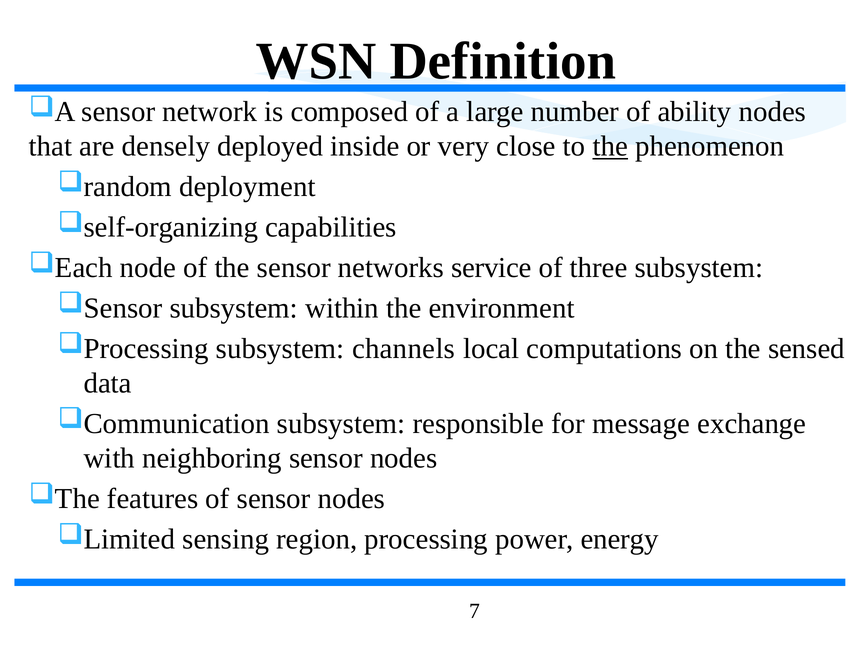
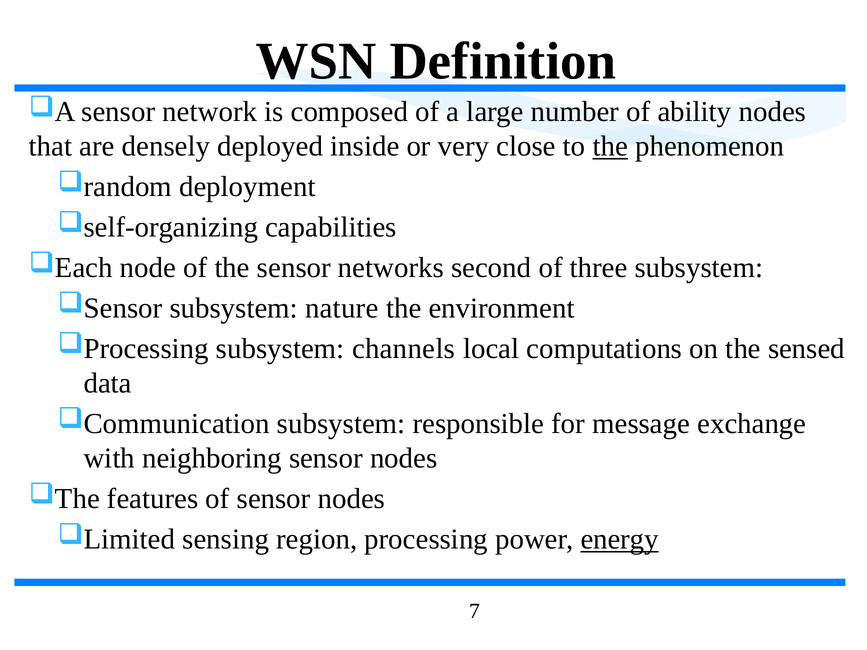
service: service -> second
within: within -> nature
energy underline: none -> present
